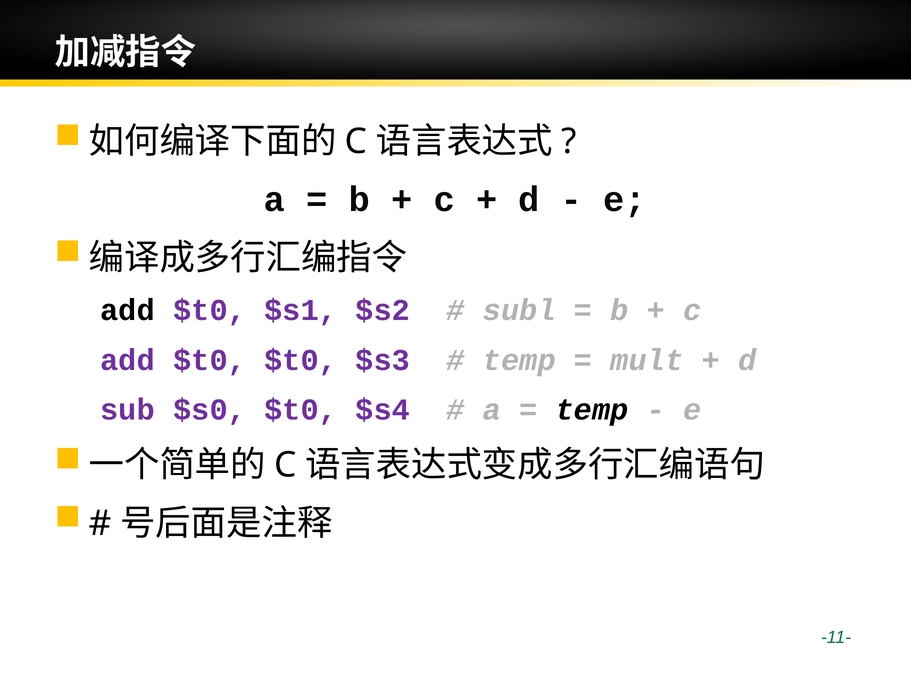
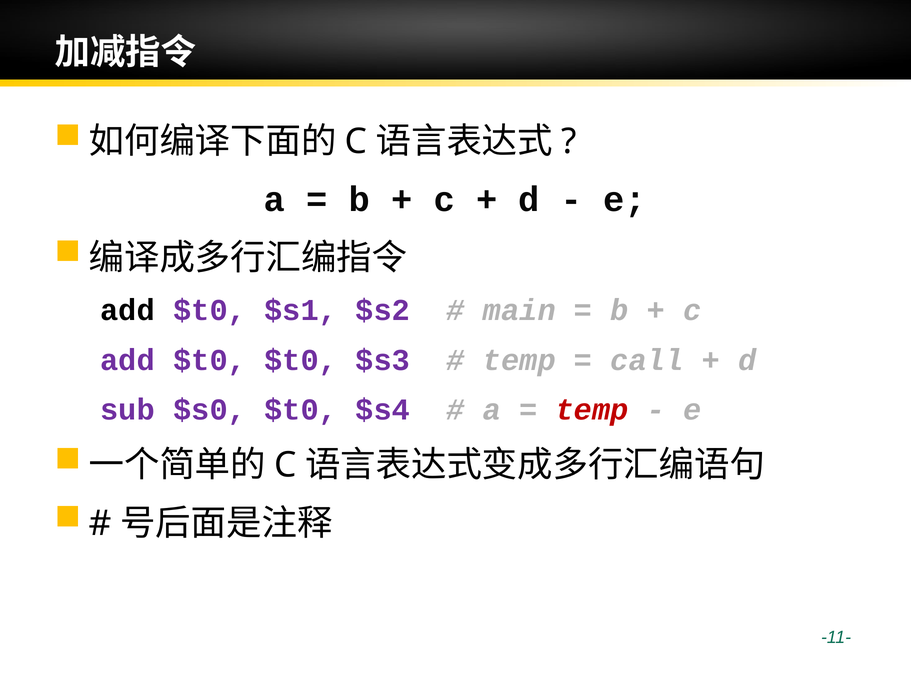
subl: subl -> main
mult: mult -> call
temp at (592, 410) colour: black -> red
